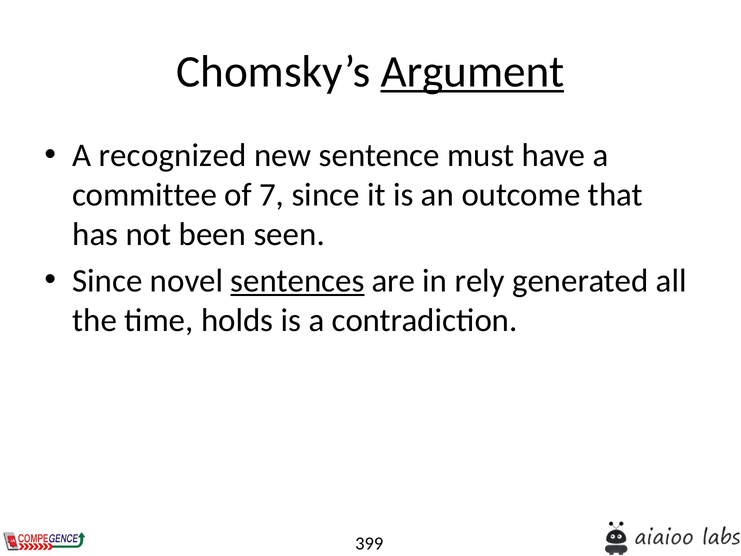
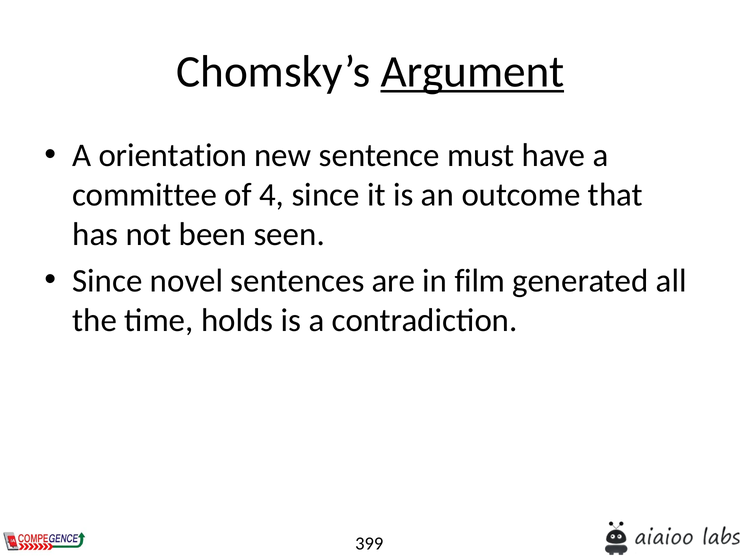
recognized: recognized -> orientation
7: 7 -> 4
sentences underline: present -> none
rely: rely -> film
